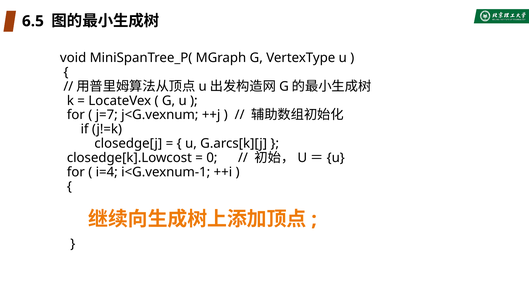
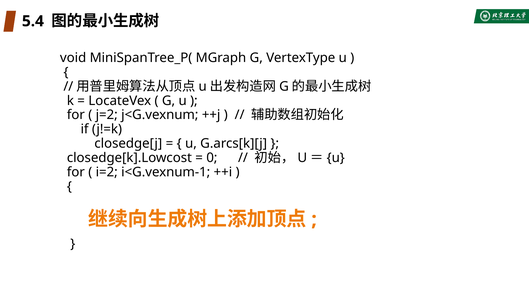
6.5: 6.5 -> 5.4
j=7: j=7 -> j=2
i=4: i=4 -> i=2
